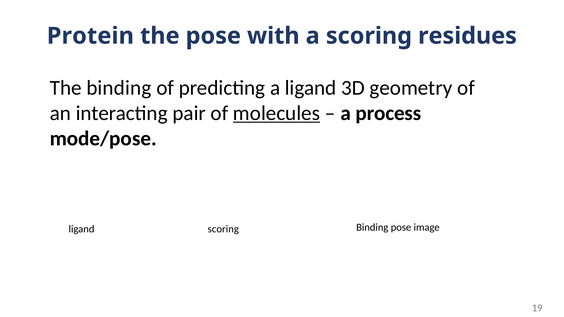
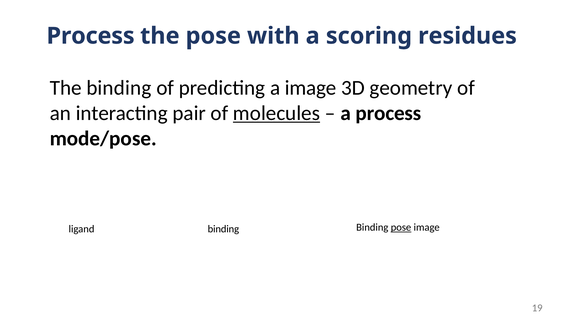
Protein at (90, 36): Protein -> Process
a ligand: ligand -> image
pose at (401, 228) underline: none -> present
ligand scoring: scoring -> binding
